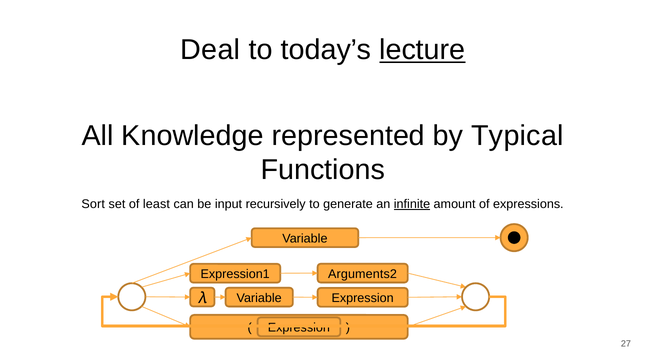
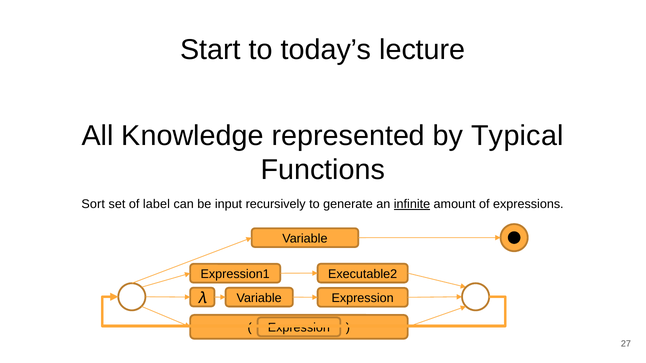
Deal: Deal -> Start
lecture underline: present -> none
least: least -> label
Arguments2: Arguments2 -> Executable2
